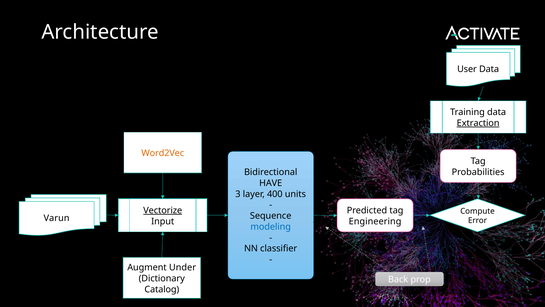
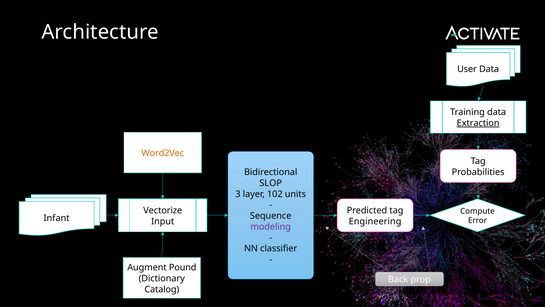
HAVE: HAVE -> SLOP
400: 400 -> 102
Vectorize underline: present -> none
Varun: Varun -> Infant
modeling colour: blue -> purple
Under: Under -> Pound
